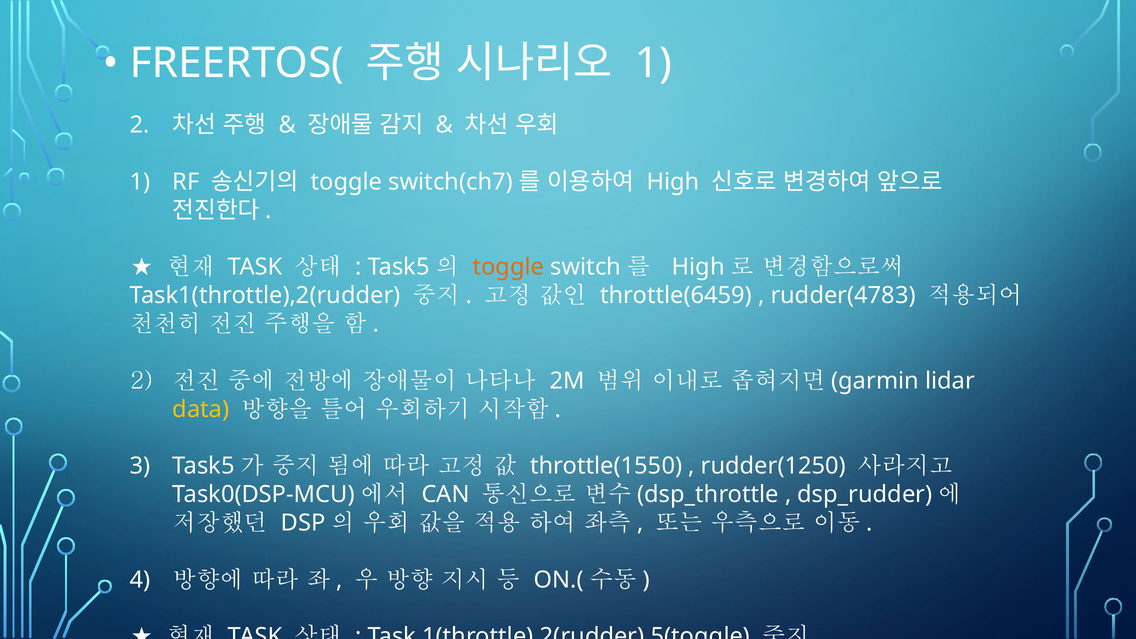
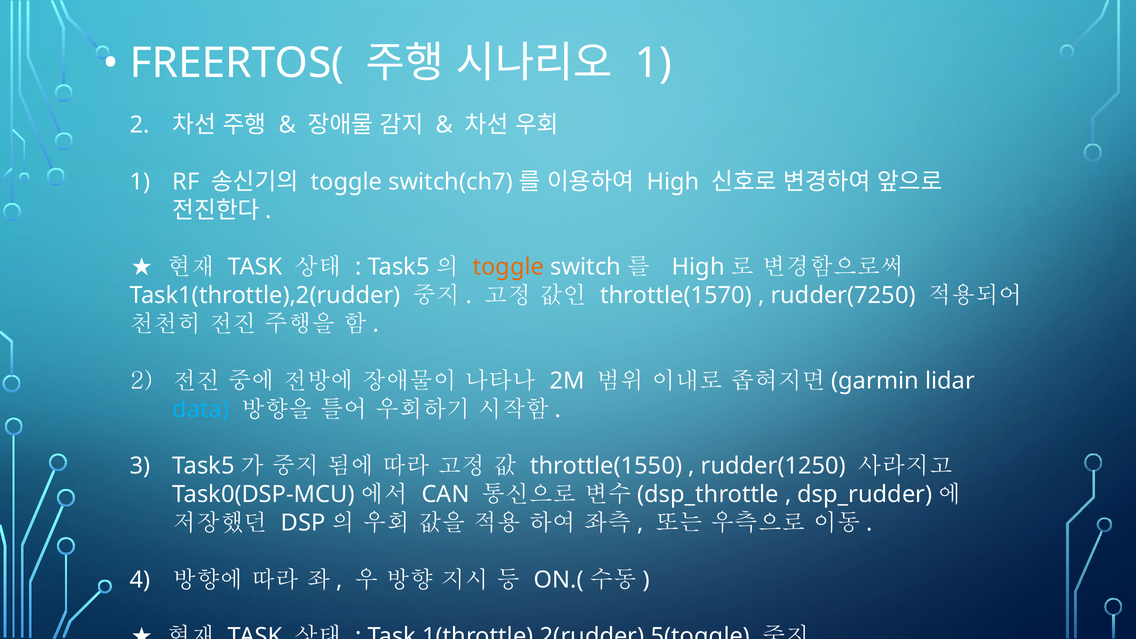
throttle(6459: throttle(6459 -> throttle(1570
rudder(4783: rudder(4783 -> rudder(7250
data colour: yellow -> light blue
